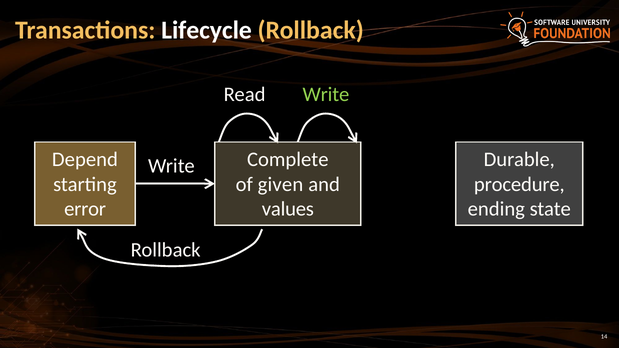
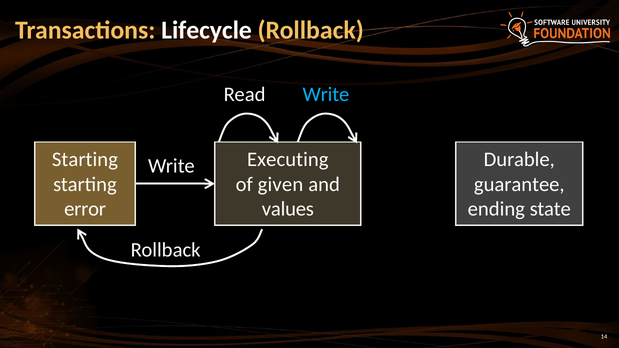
Write at (326, 95) colour: light green -> light blue
Depend at (85, 160): Depend -> Starting
Complete: Complete -> Executing
procedure: procedure -> guarantee
